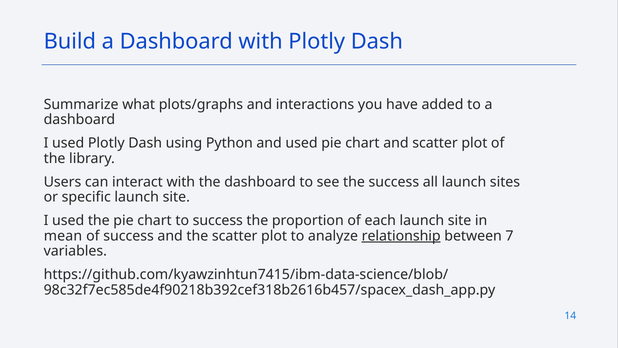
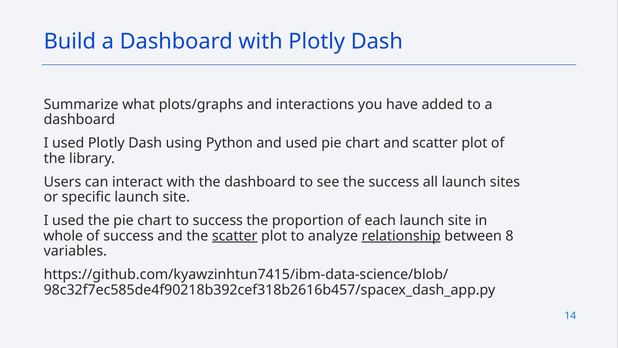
mean: mean -> whole
scatter at (235, 236) underline: none -> present
7: 7 -> 8
